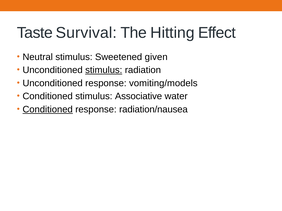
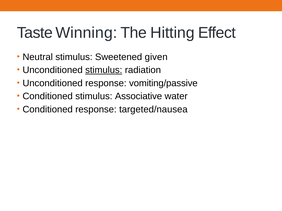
Survival: Survival -> Winning
vomiting/models: vomiting/models -> vomiting/passive
Conditioned at (48, 110) underline: present -> none
radiation/nausea: radiation/nausea -> targeted/nausea
